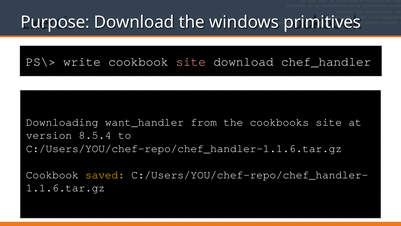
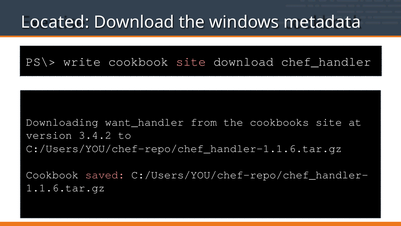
Purpose: Purpose -> Located
primitives: primitives -> metadata
8.5.4: 8.5.4 -> 3.4.2
saved colour: yellow -> pink
